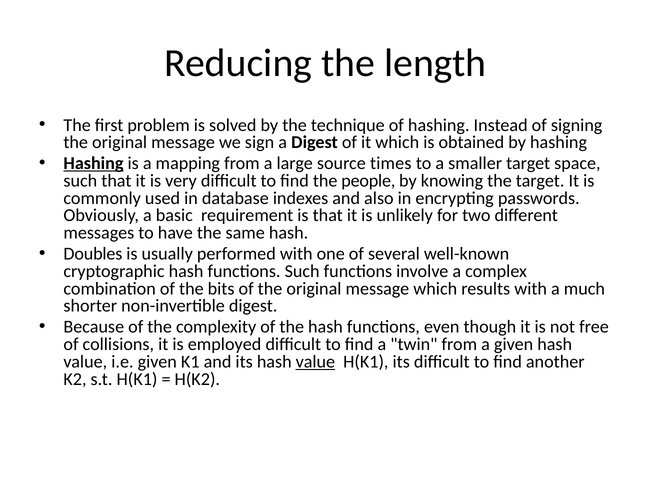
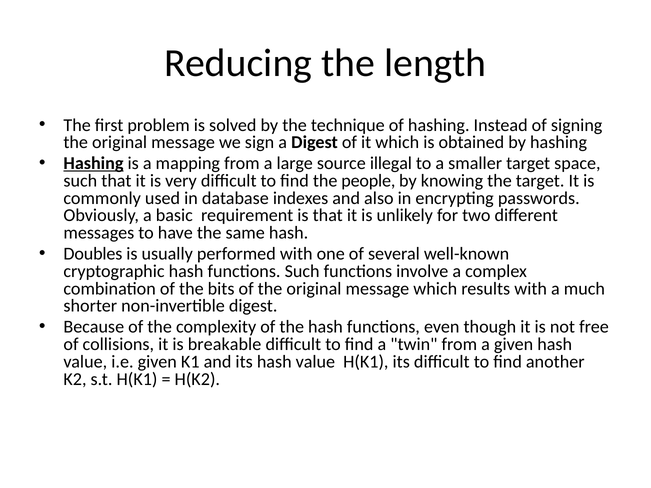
times: times -> illegal
employed: employed -> breakable
value at (315, 362) underline: present -> none
